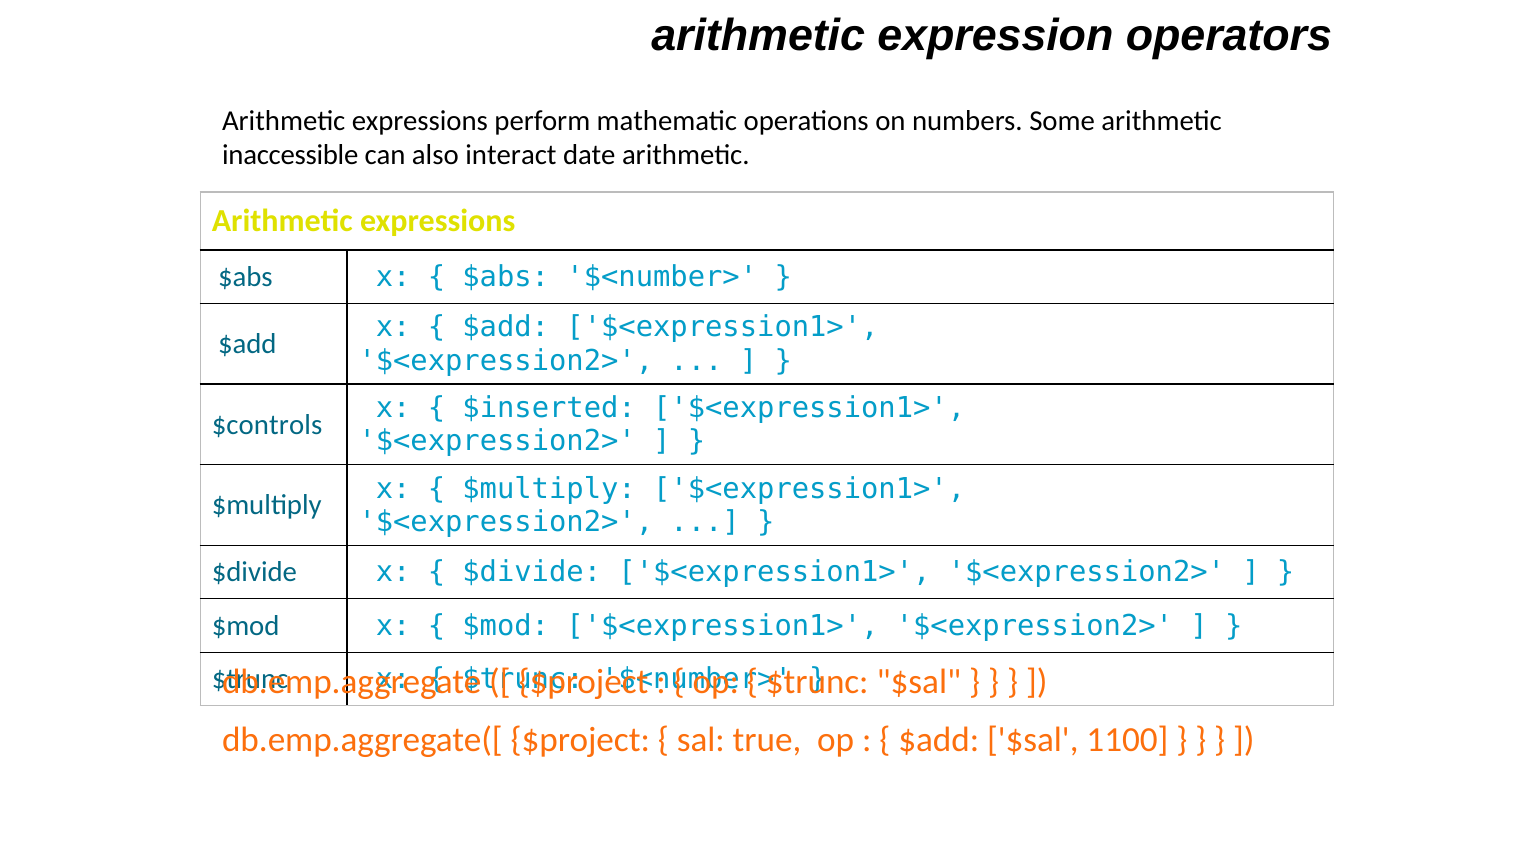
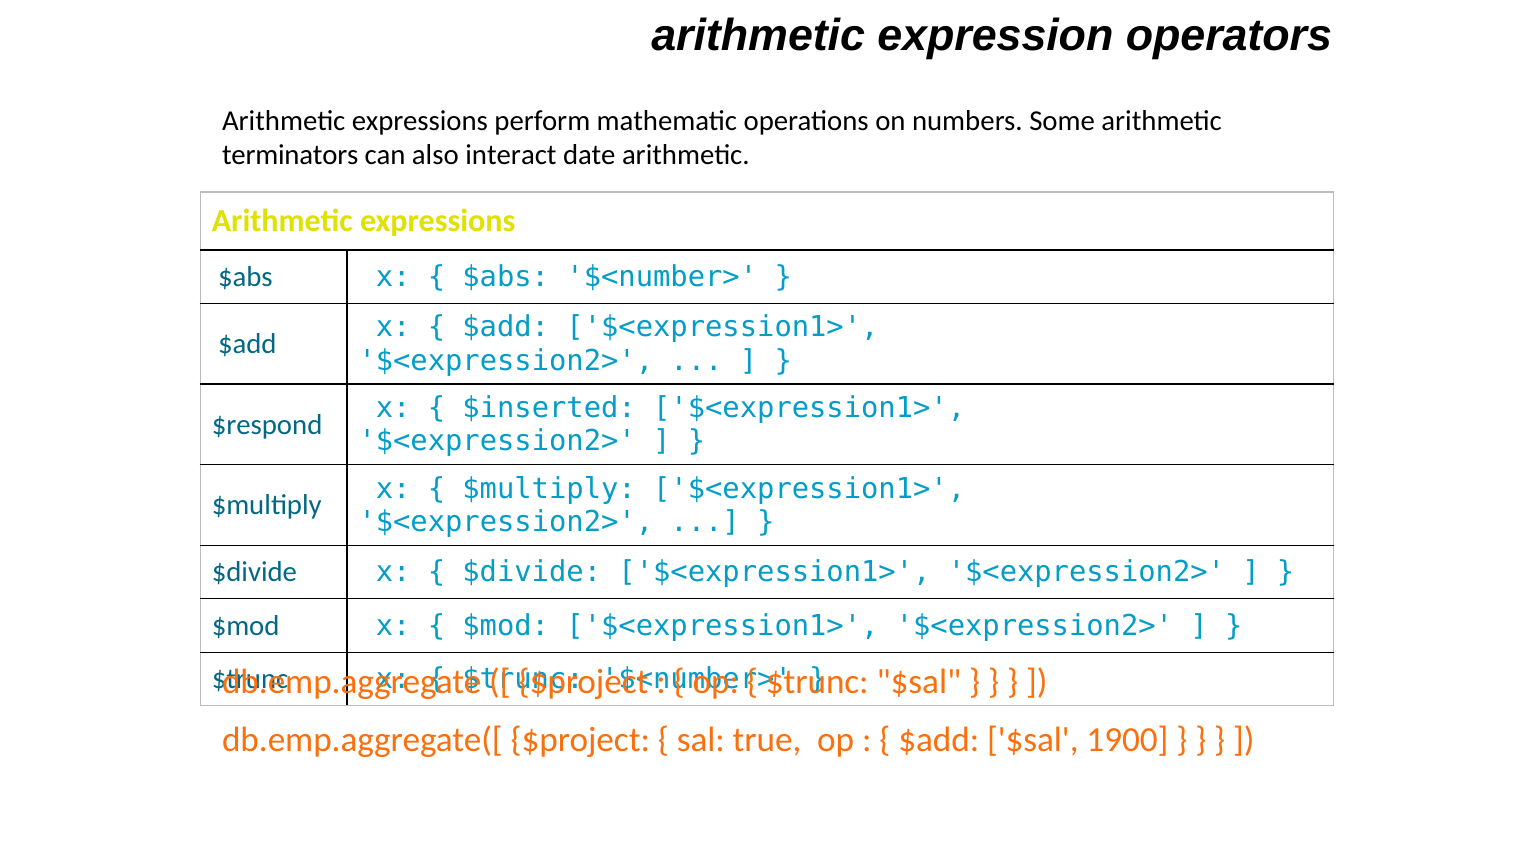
inaccessible: inaccessible -> terminators
$controls: $controls -> $respond
1100: 1100 -> 1900
